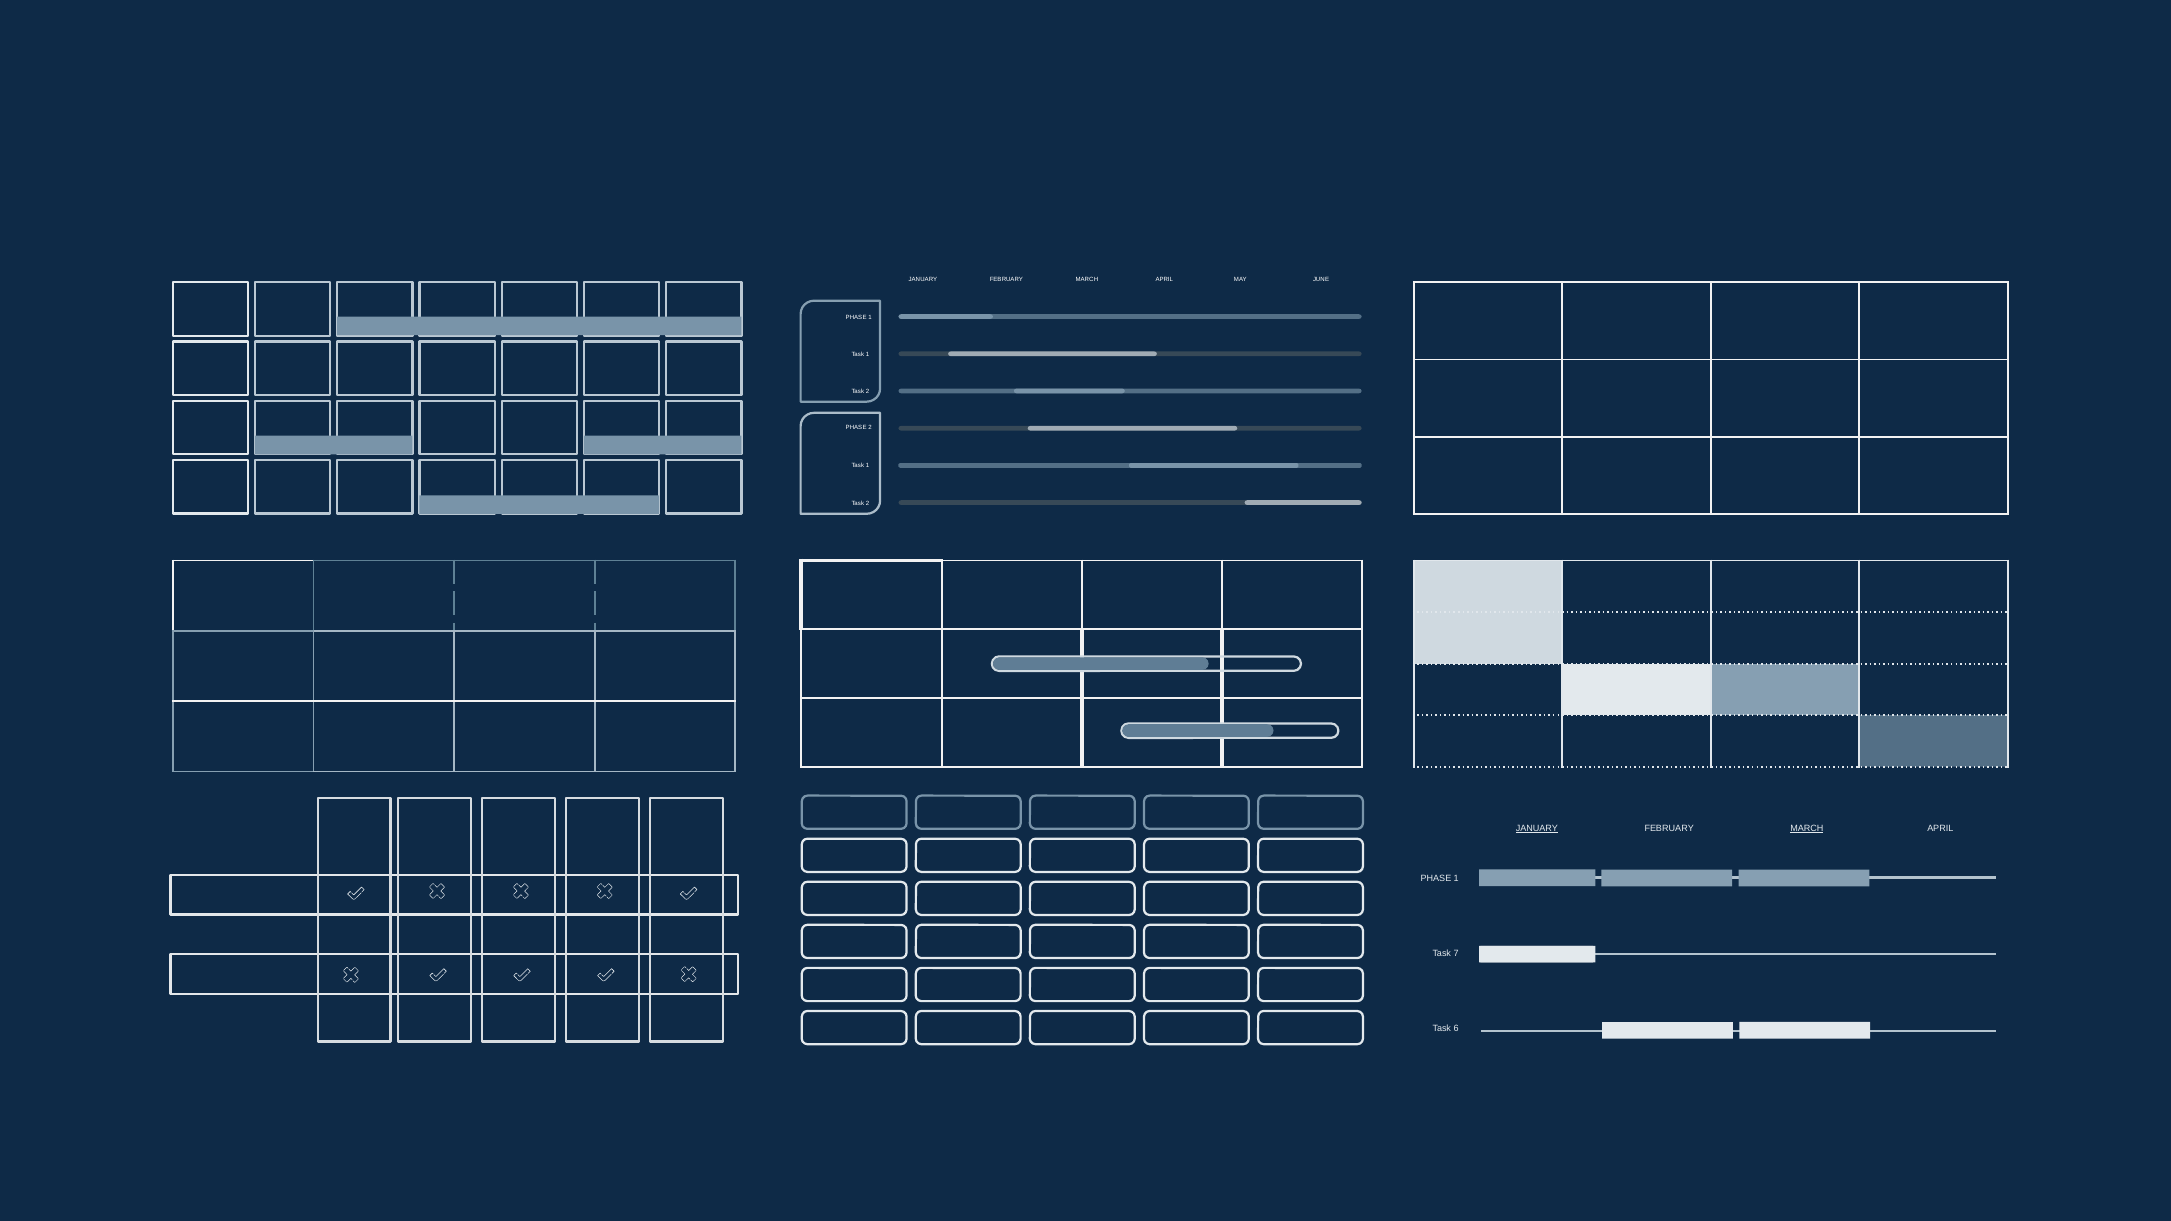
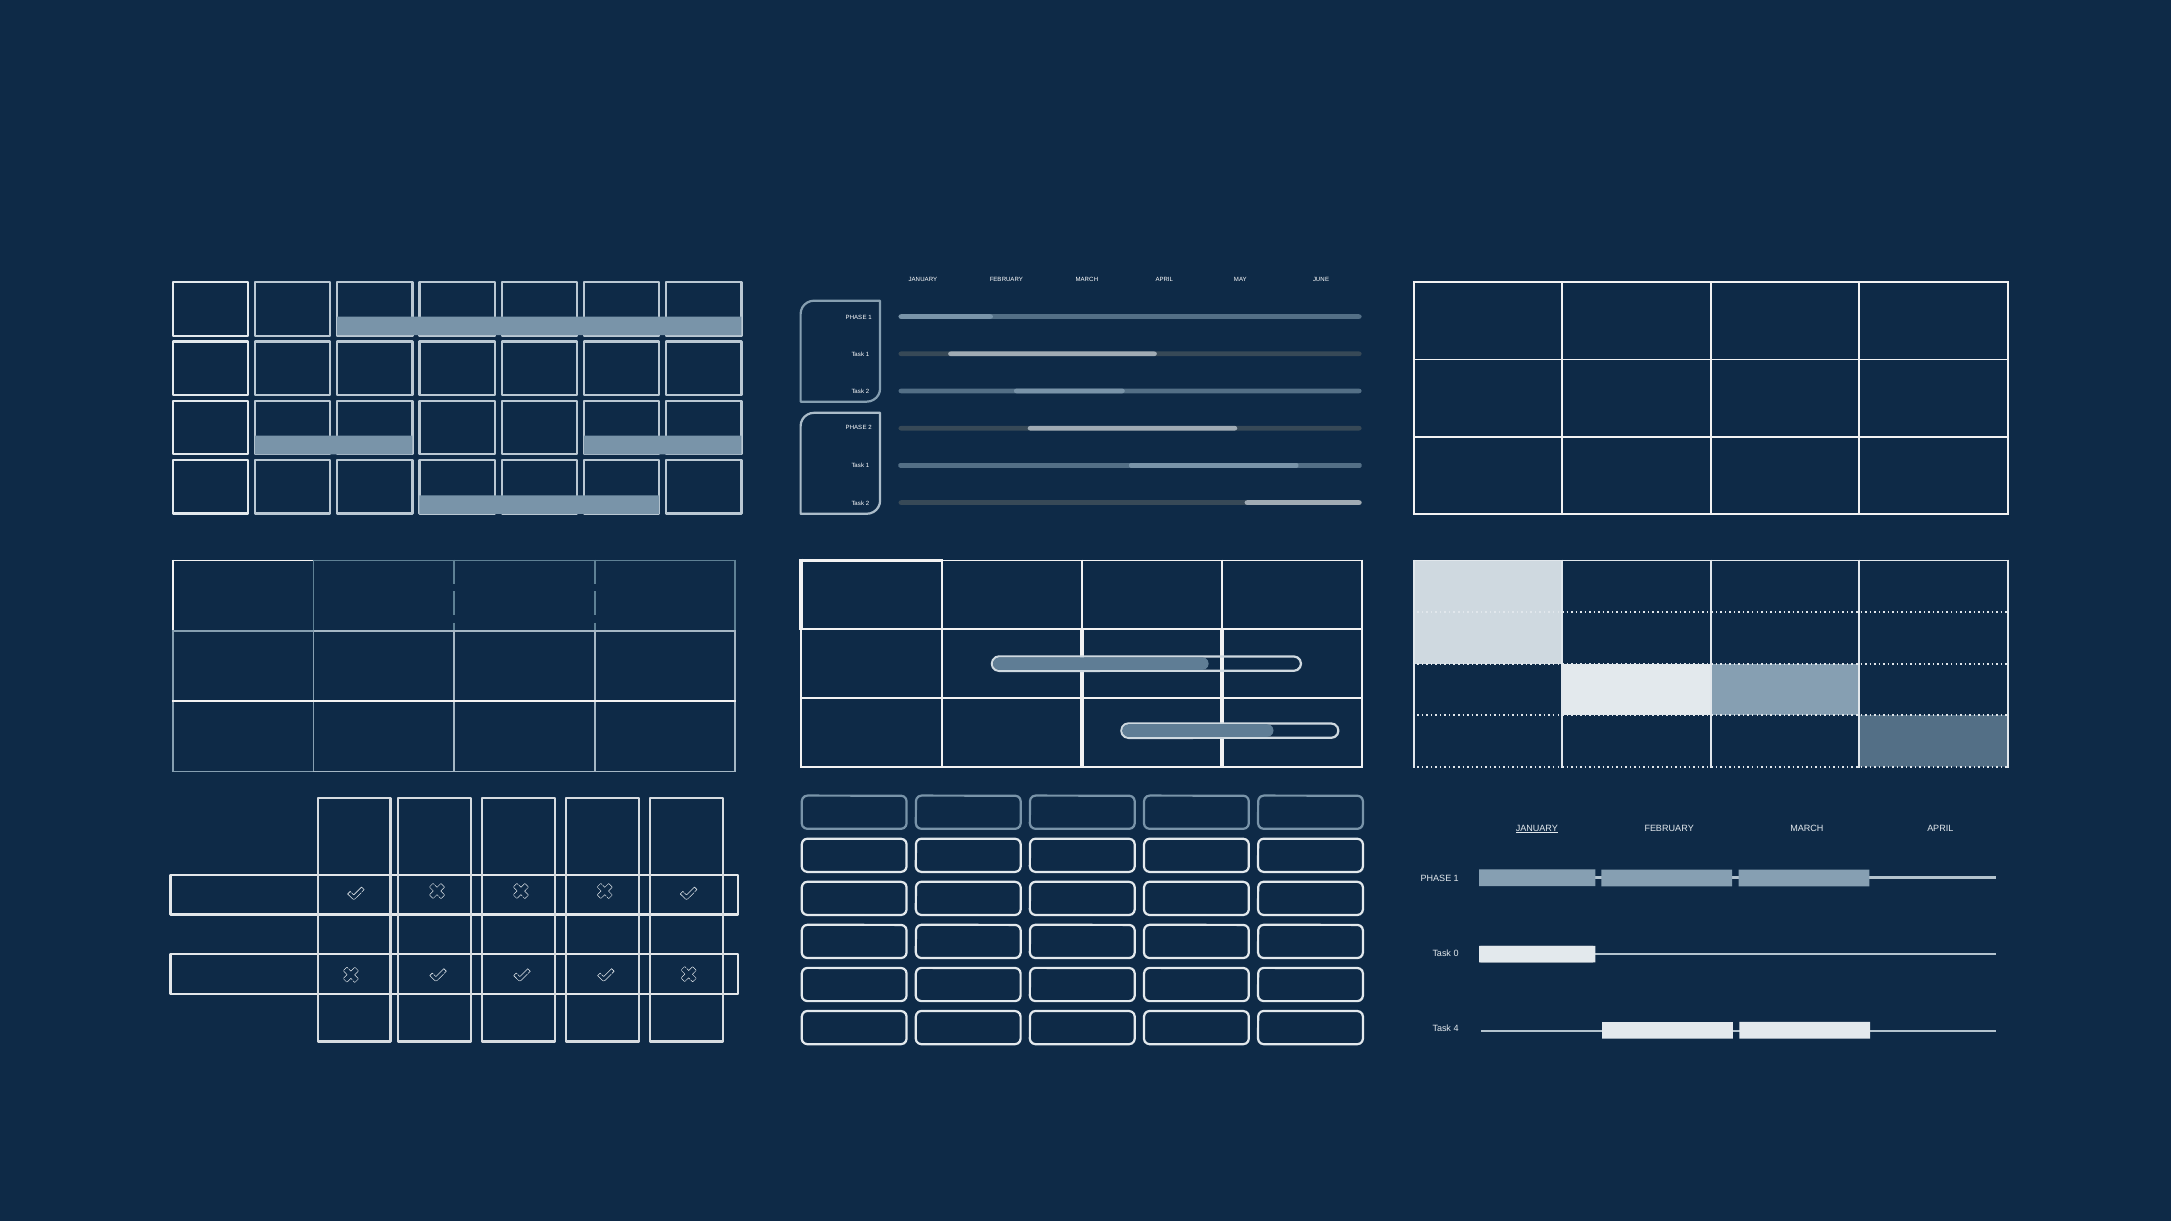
MARCH at (1807, 828) underline: present -> none
7: 7 -> 0
6: 6 -> 4
